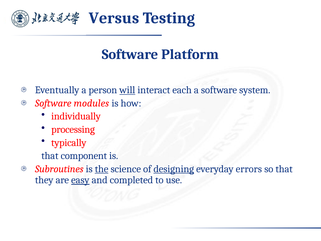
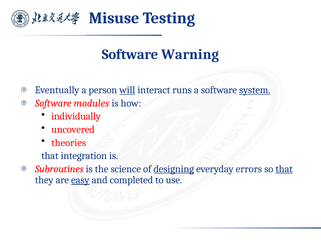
Versus: Versus -> Misuse
Platform: Platform -> Warning
each: each -> runs
system underline: none -> present
processing: processing -> uncovered
typically: typically -> theories
component: component -> integration
the underline: present -> none
that at (284, 169) underline: none -> present
